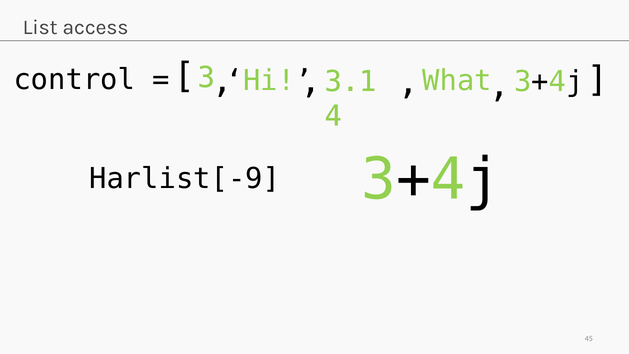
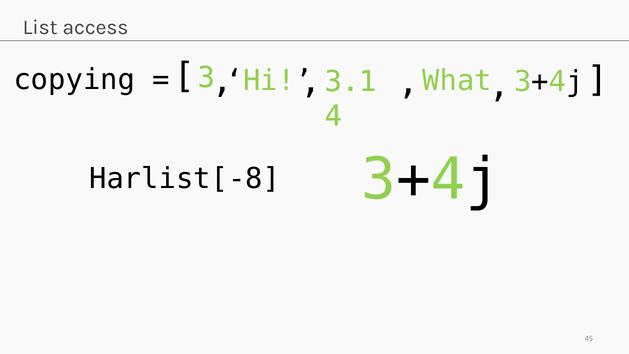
control: control -> copying
Harlist[-9: Harlist[-9 -> Harlist[-8
